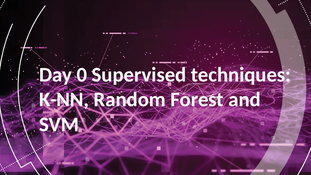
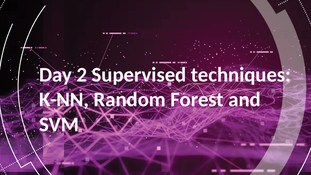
0: 0 -> 2
